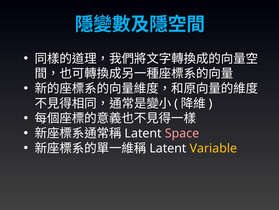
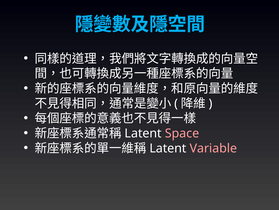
Variable colour: yellow -> pink
